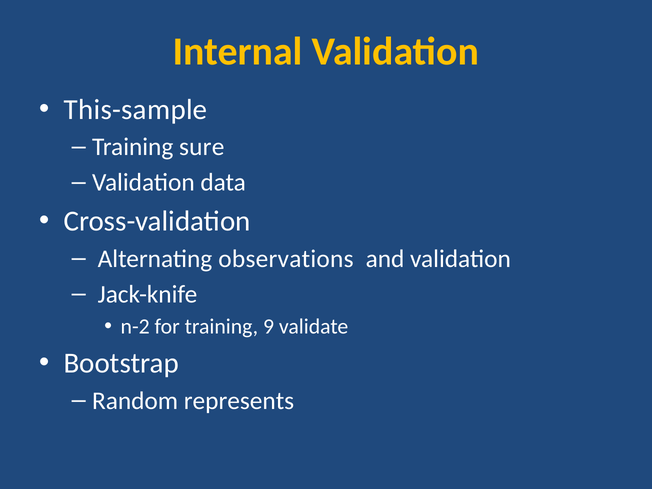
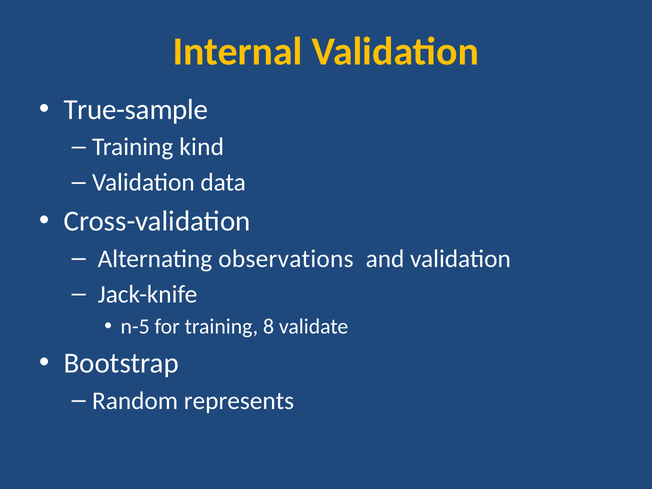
This-sample: This-sample -> True-sample
sure: sure -> kind
n-2: n-2 -> n-5
9: 9 -> 8
